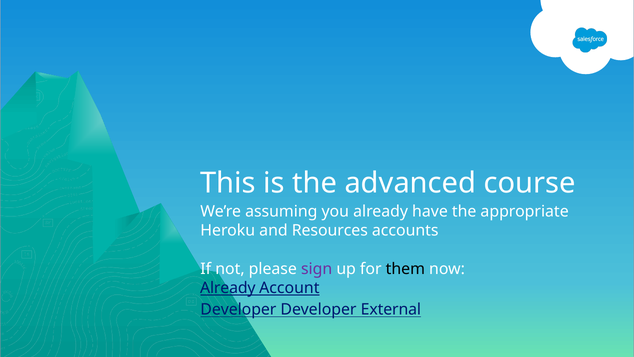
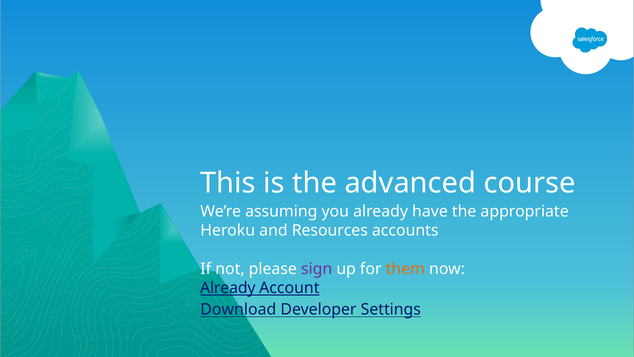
them colour: black -> orange
Developer at (238, 309): Developer -> Download
External: External -> Settings
